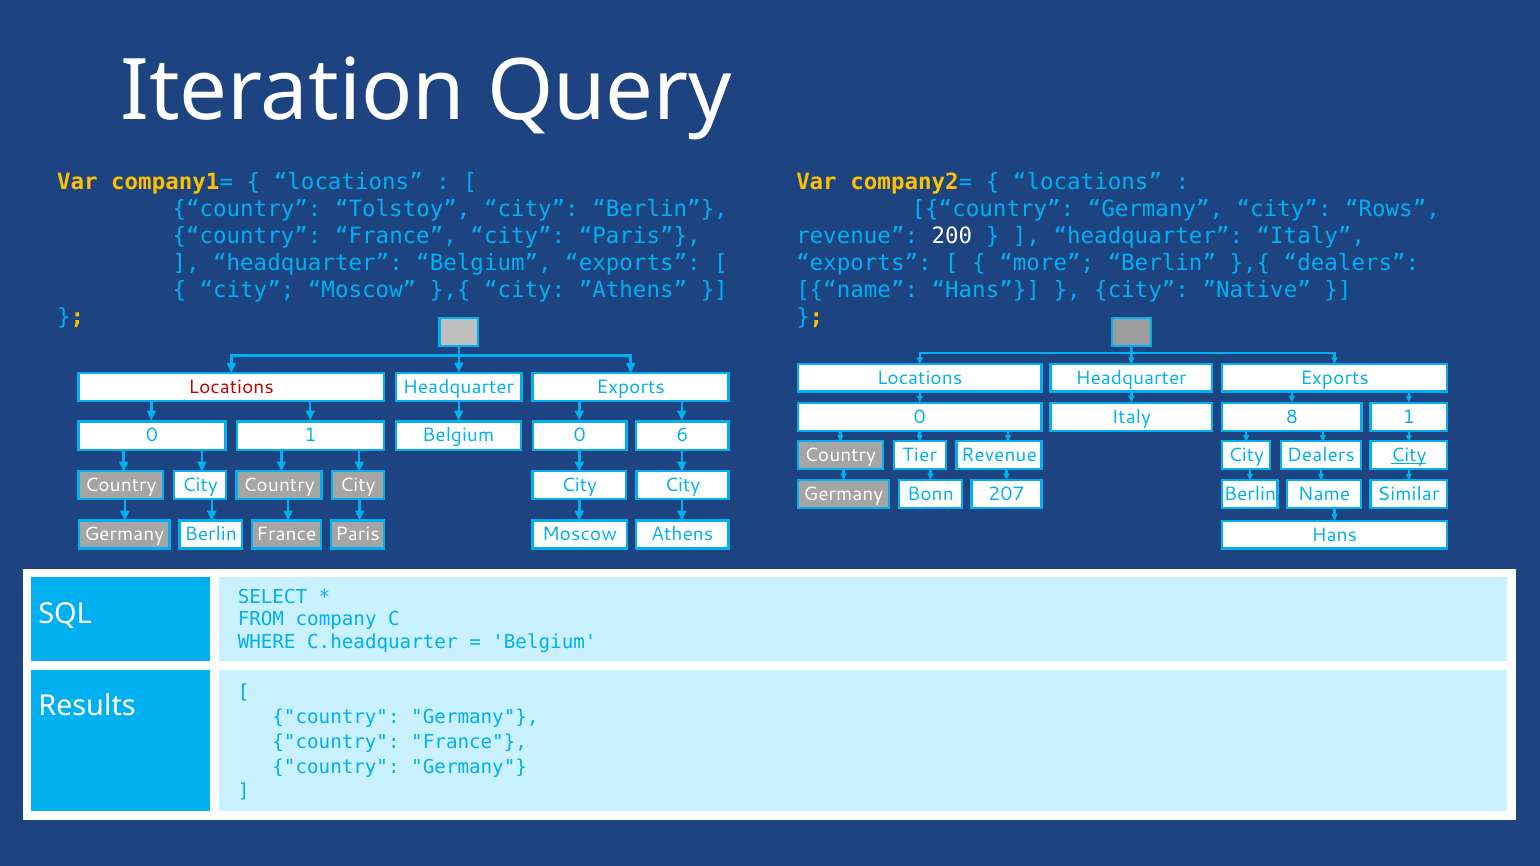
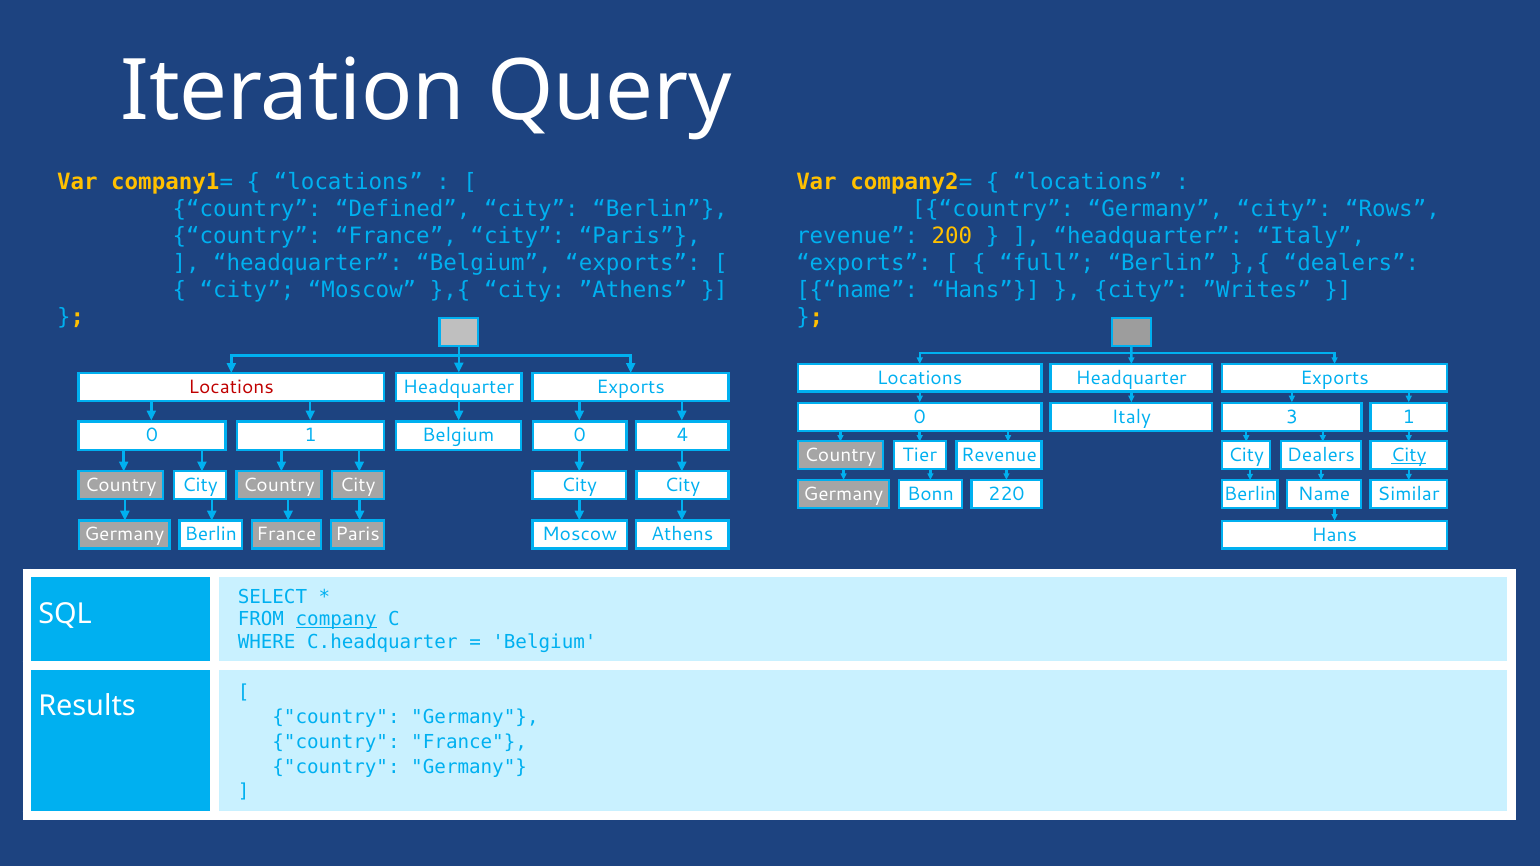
Tolstoy: Tolstoy -> Defined
200 colour: white -> yellow
more: more -> full
”Native: ”Native -> ”Writes
8: 8 -> 3
6: 6 -> 4
207: 207 -> 220
company underline: none -> present
